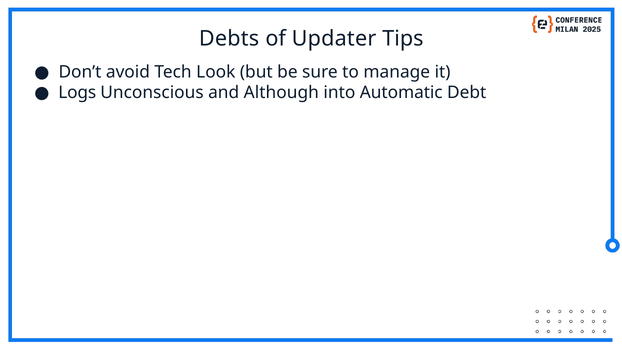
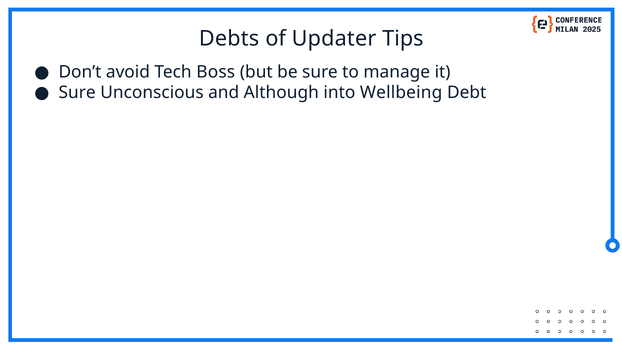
Look: Look -> Boss
Logs at (77, 93): Logs -> Sure
Automatic: Automatic -> Wellbeing
